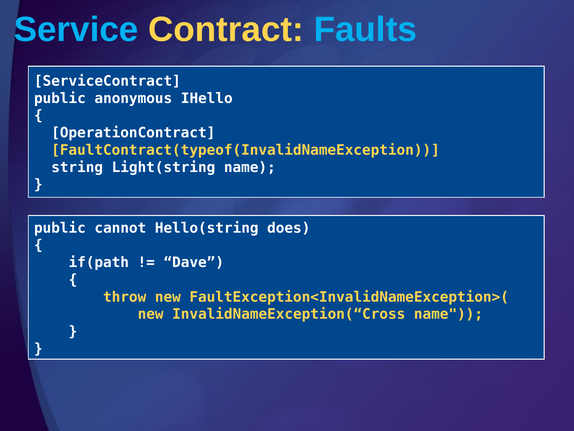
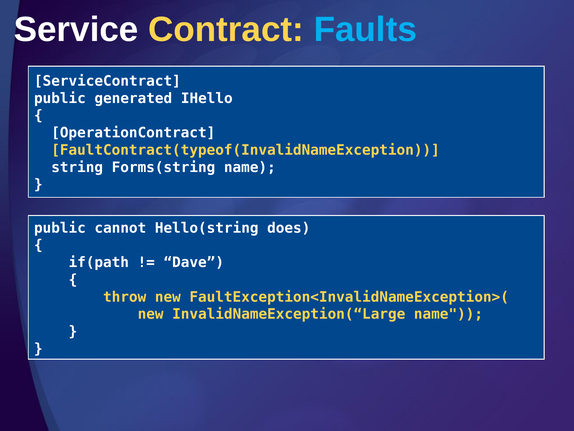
Service colour: light blue -> white
anonymous: anonymous -> generated
Light(string: Light(string -> Forms(string
InvalidNameException(“Cross: InvalidNameException(“Cross -> InvalidNameException(“Large
